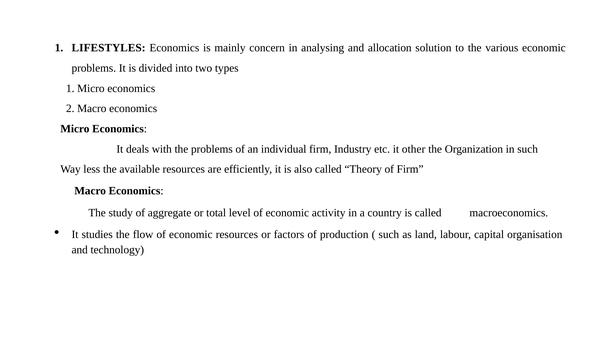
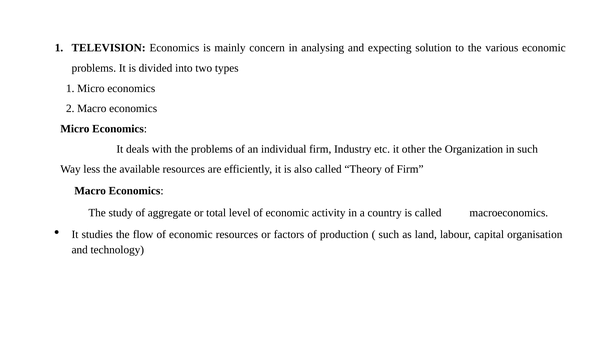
LIFESTYLES: LIFESTYLES -> TELEVISION
allocation: allocation -> expecting
